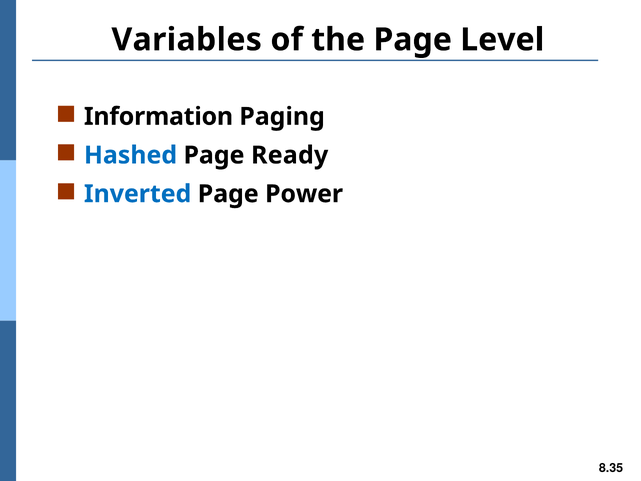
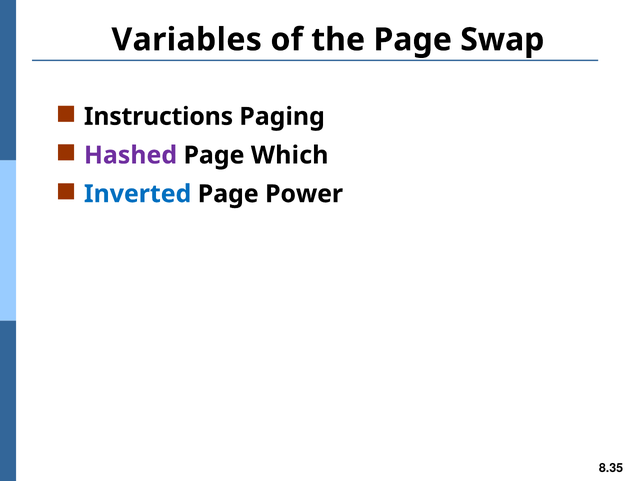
Level: Level -> Swap
Information: Information -> Instructions
Hashed colour: blue -> purple
Ready: Ready -> Which
